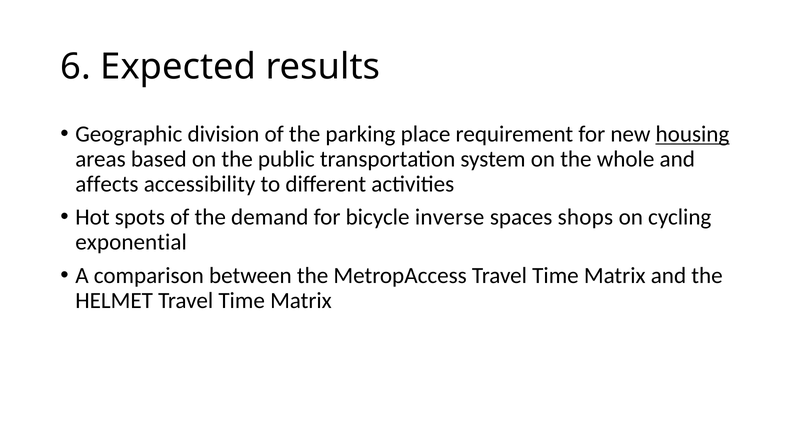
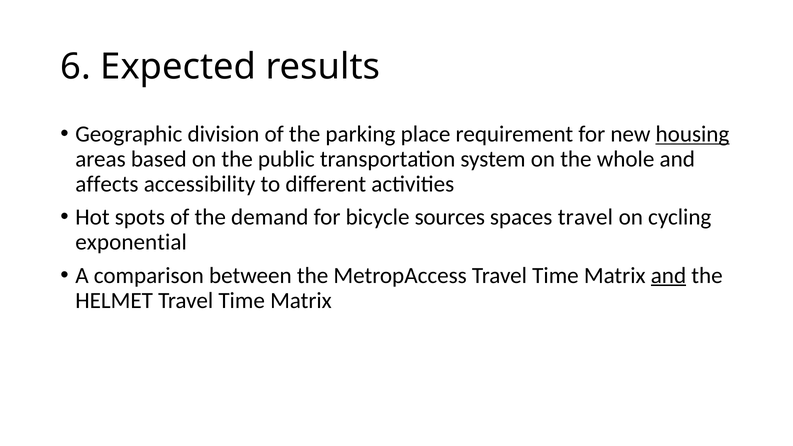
inverse: inverse -> sources
spaces shops: shops -> travel
and at (668, 276) underline: none -> present
